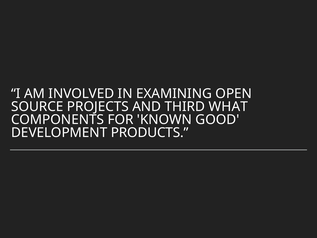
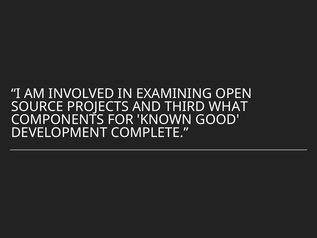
PRODUCTS: PRODUCTS -> COMPLETE
